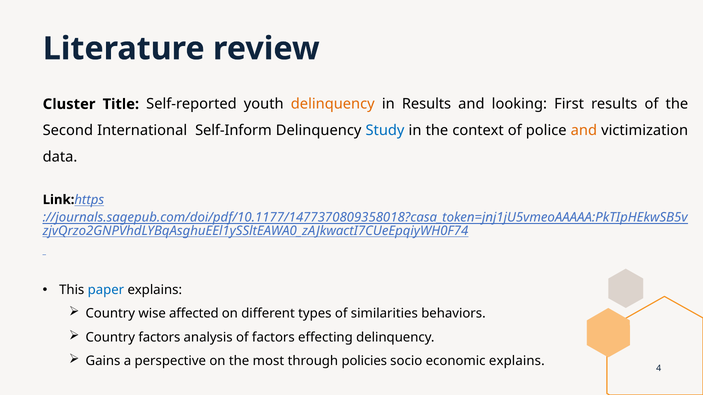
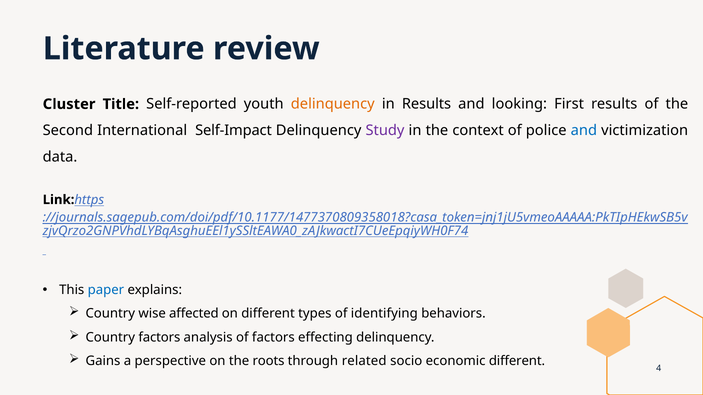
Self-Inform: Self-Inform -> Self-Impact
Study colour: blue -> purple
and at (584, 131) colour: orange -> blue
similarities: similarities -> identifying
most: most -> roots
policies: policies -> related
economic explains: explains -> different
